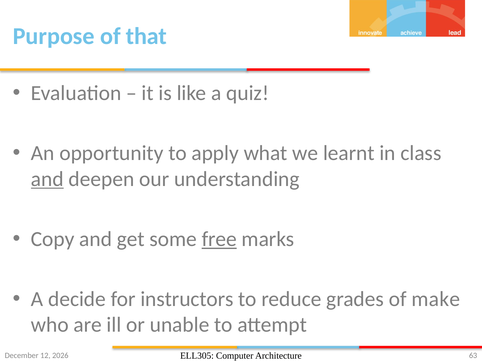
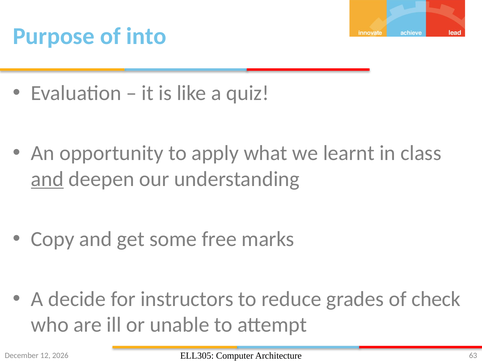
that: that -> into
free underline: present -> none
make: make -> check
